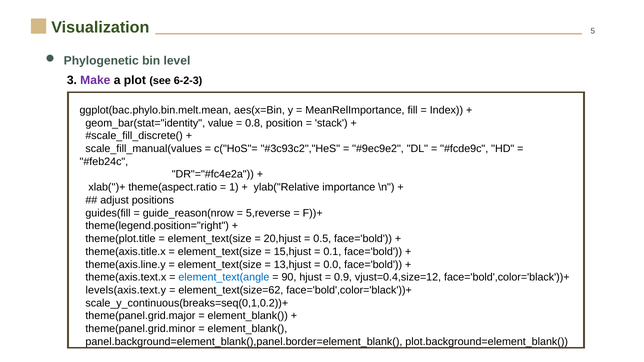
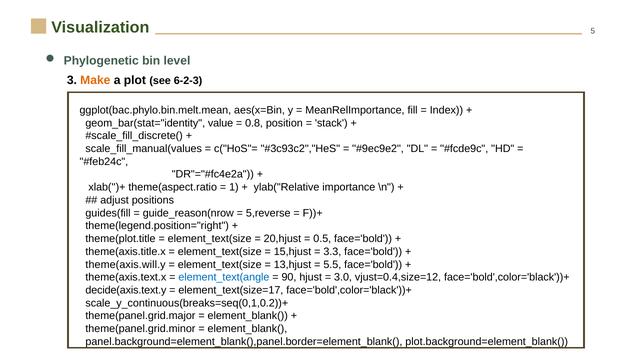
Make colour: purple -> orange
0.1: 0.1 -> 3.3
theme(axis.line.y: theme(axis.line.y -> theme(axis.will.y
0.0: 0.0 -> 5.5
0.9: 0.9 -> 3.0
levels(axis.text.y: levels(axis.text.y -> decide(axis.text.y
element_text(size=62: element_text(size=62 -> element_text(size=17
